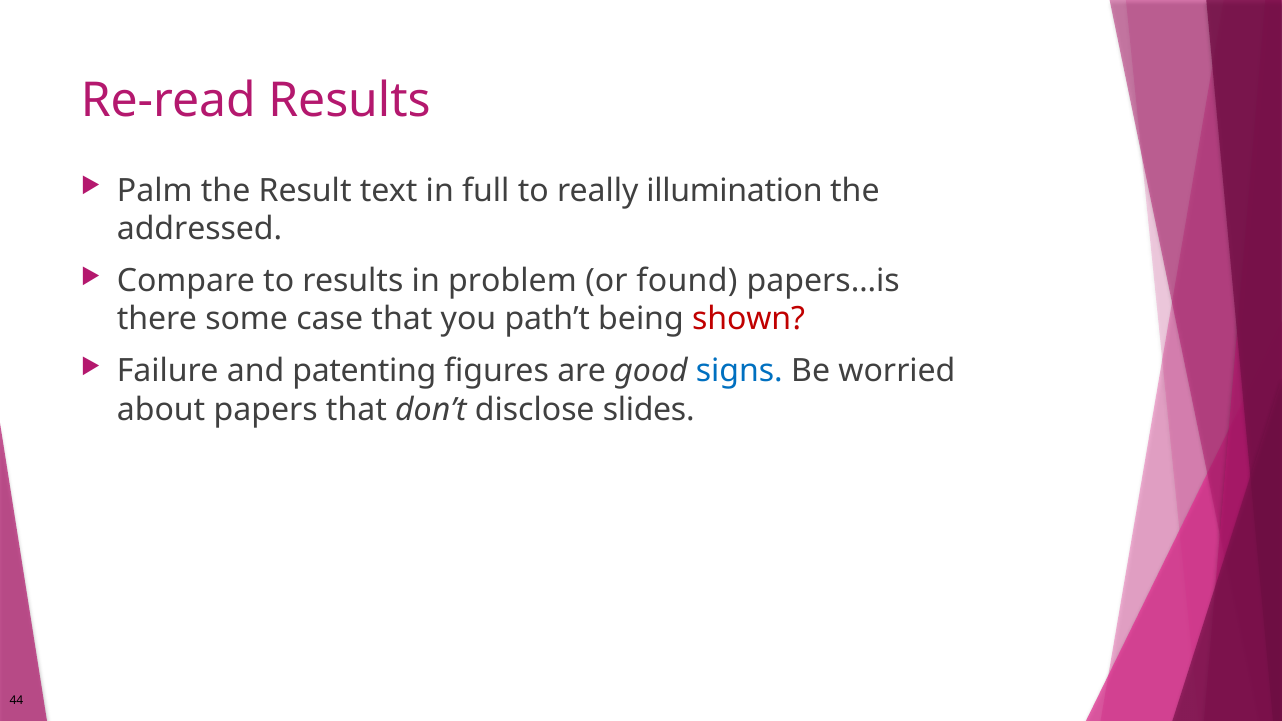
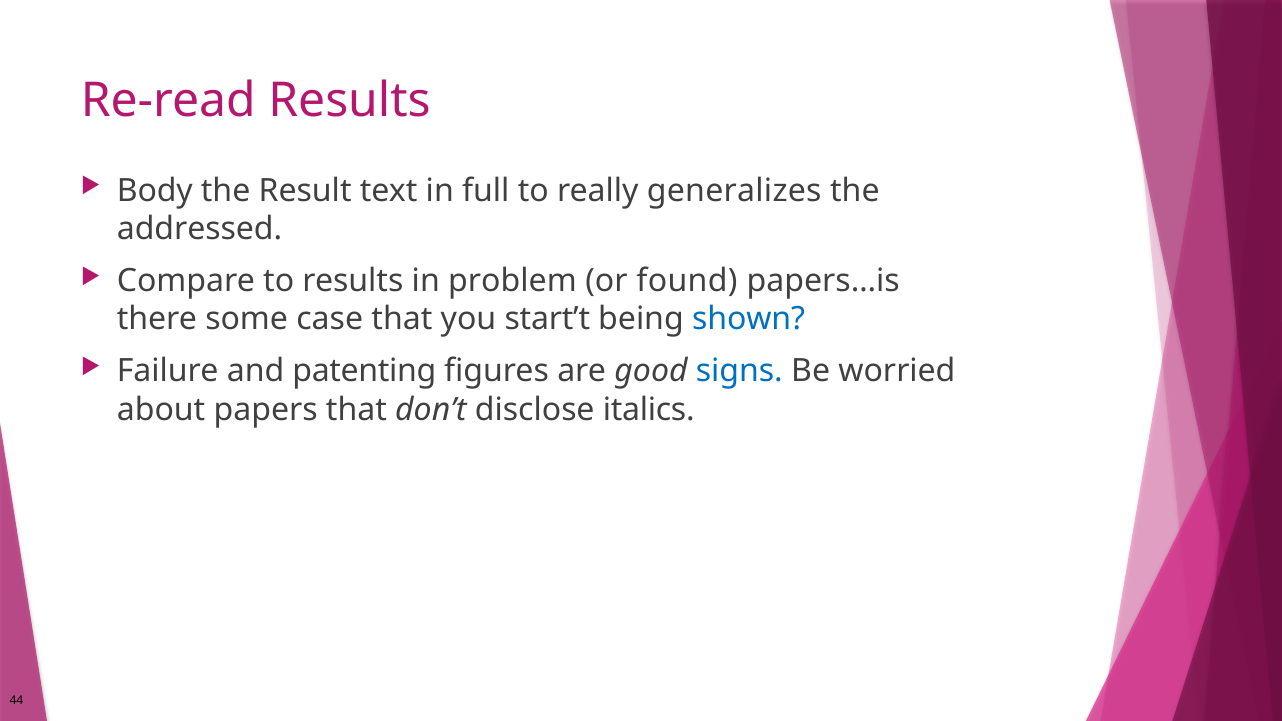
Palm: Palm -> Body
illumination: illumination -> generalizes
path’t: path’t -> start’t
shown colour: red -> blue
slides: slides -> italics
